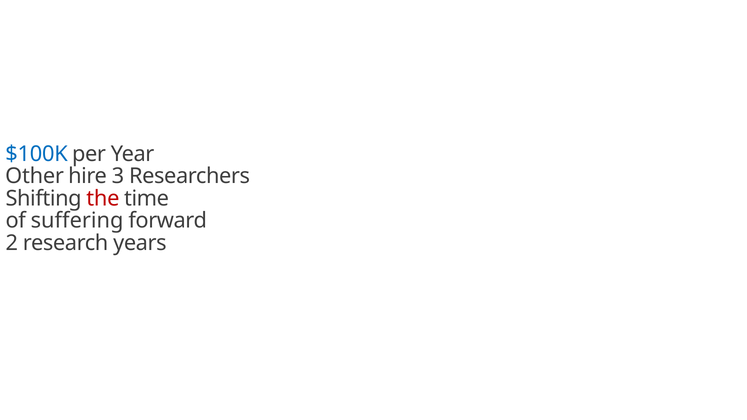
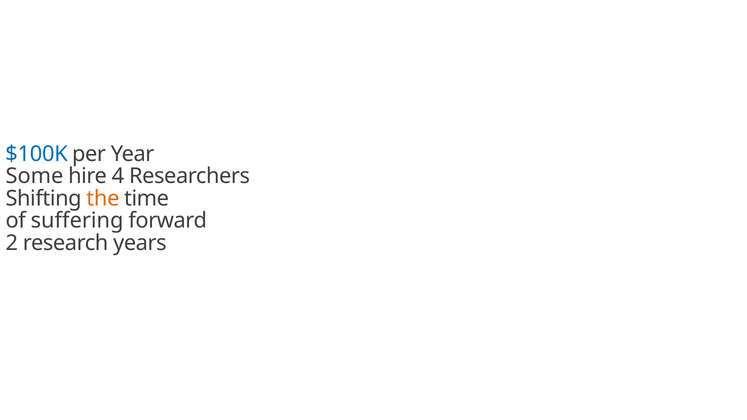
Other: Other -> Some
3: 3 -> 4
the colour: red -> orange
